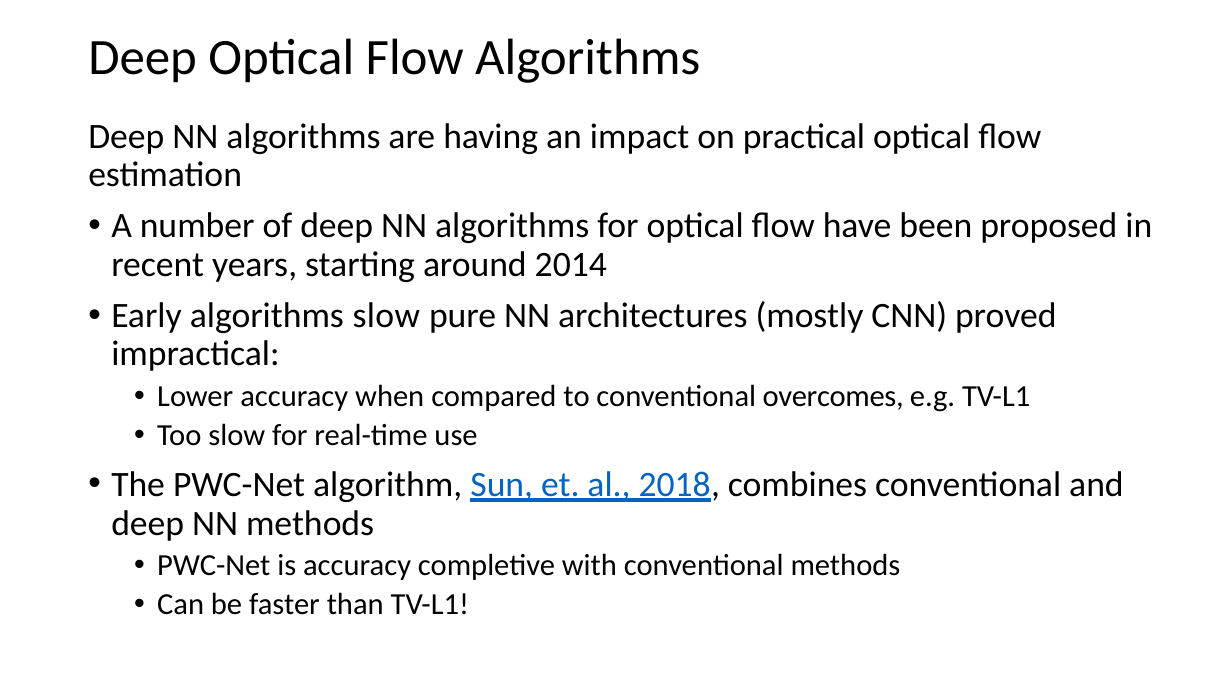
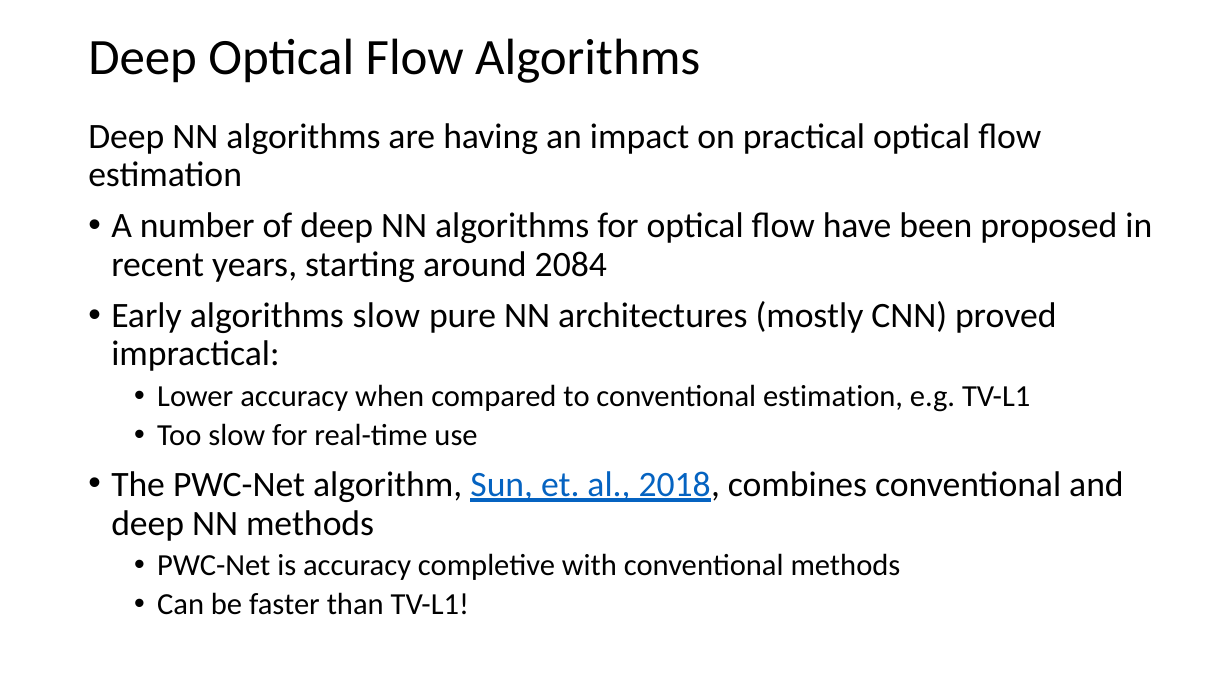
2014: 2014 -> 2084
conventional overcomes: overcomes -> estimation
